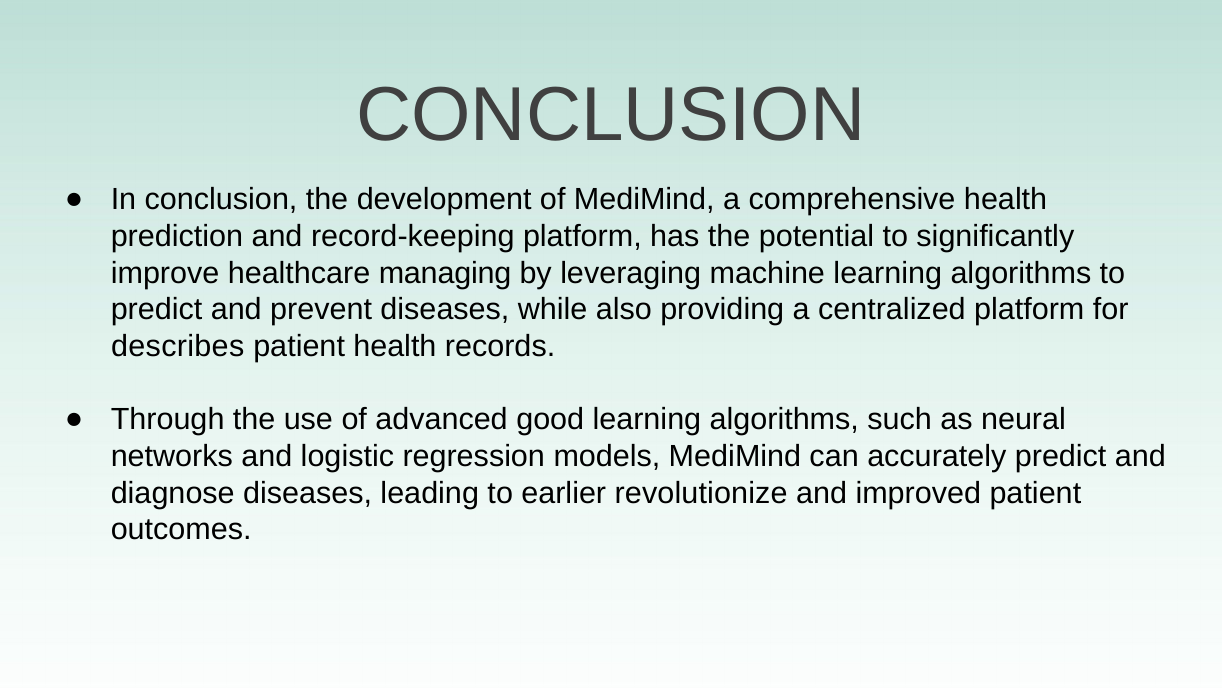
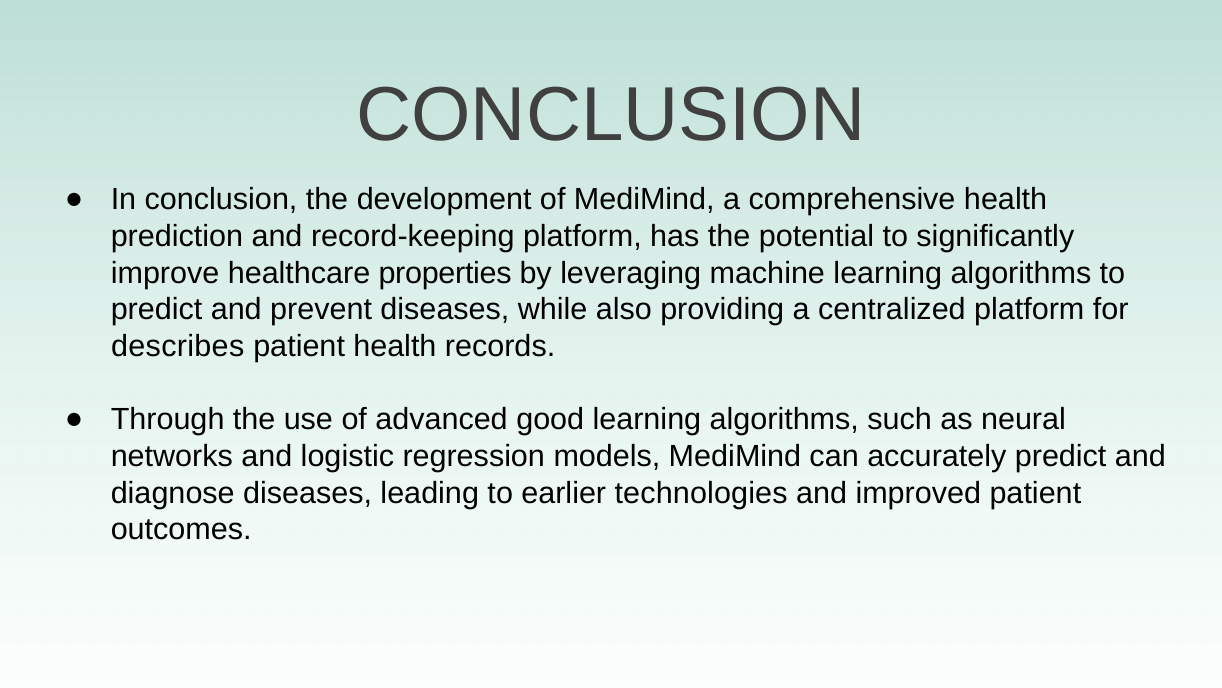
managing: managing -> properties
revolutionize: revolutionize -> technologies
